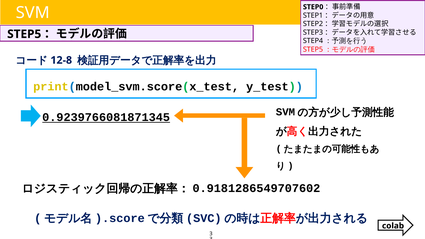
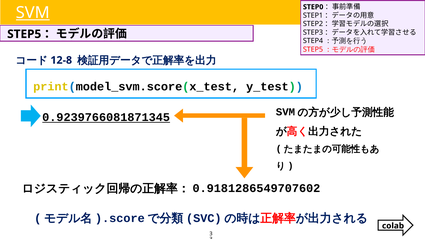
SVM underline: none -> present
